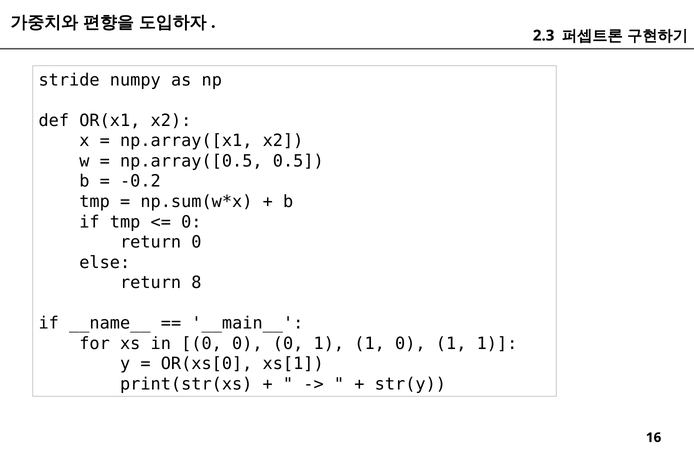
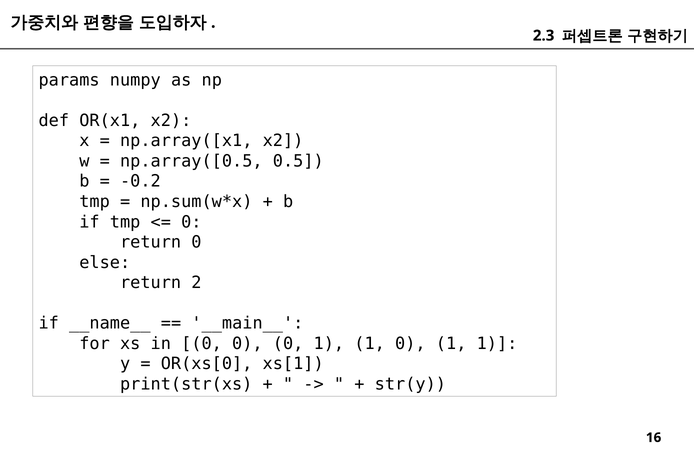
stride: stride -> params
8: 8 -> 2
